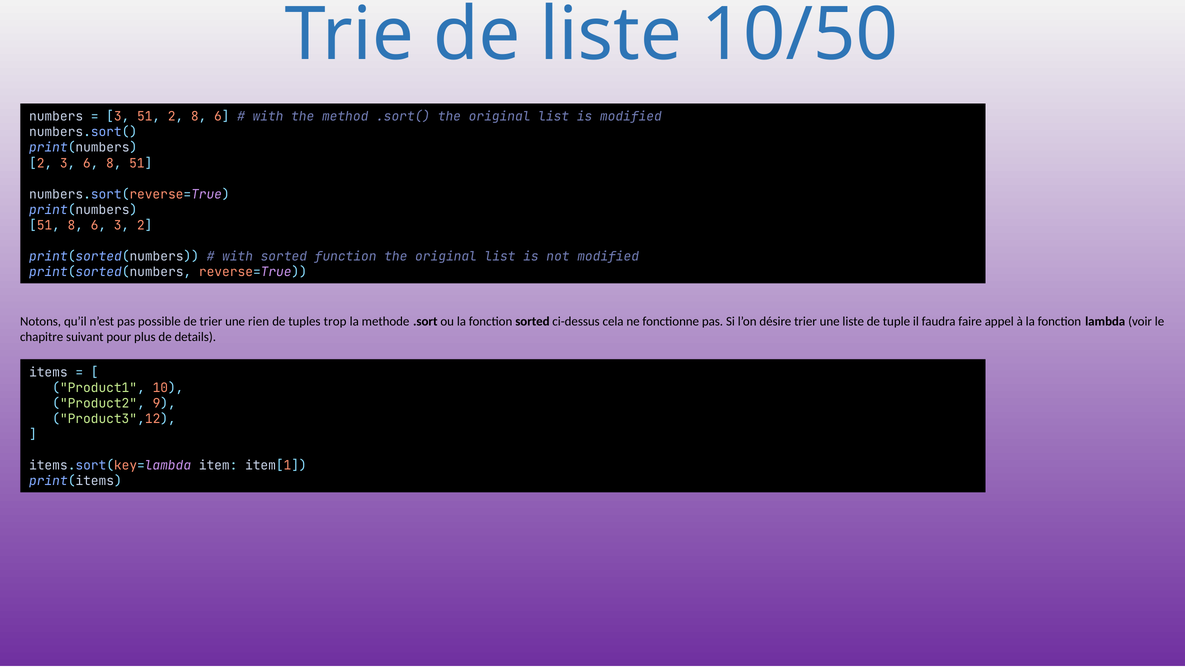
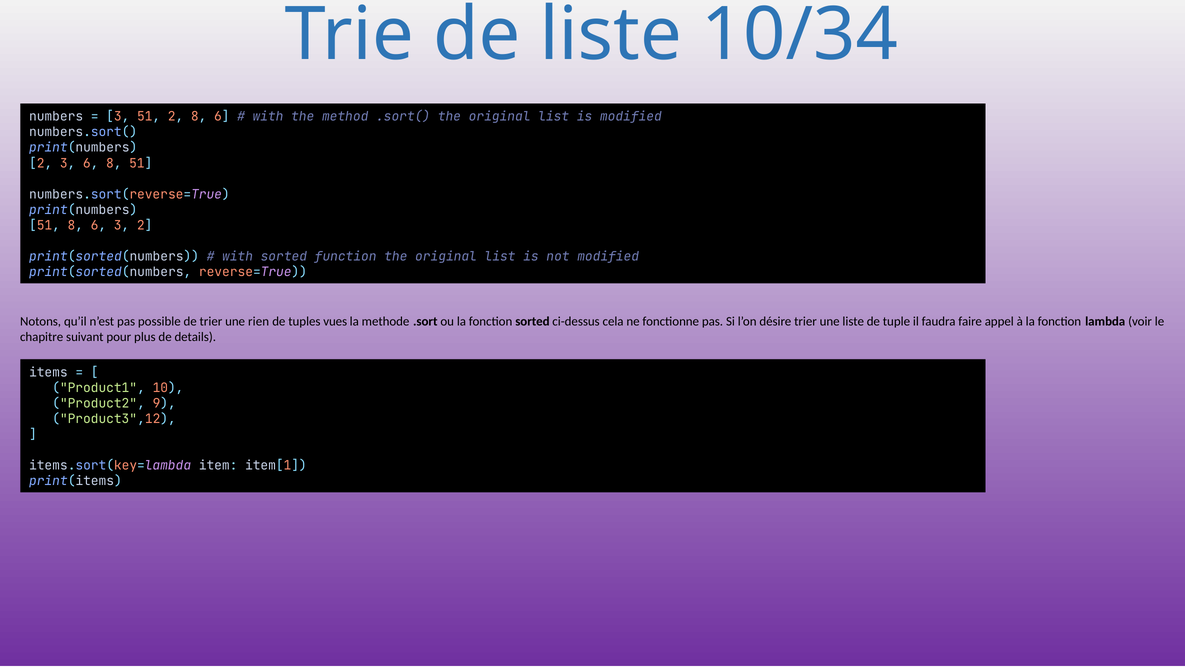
10/50: 10/50 -> 10/34
trop: trop -> vues
